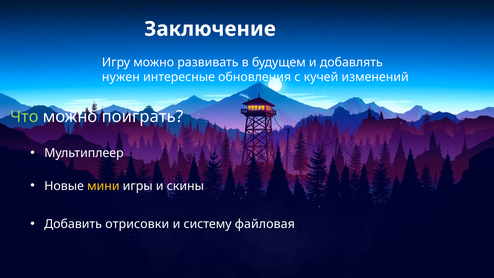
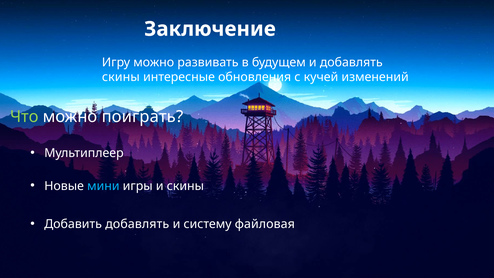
нужен at (121, 77): нужен -> скины
мини colour: yellow -> light blue
Добавить отрисовки: отрисовки -> добавлять
